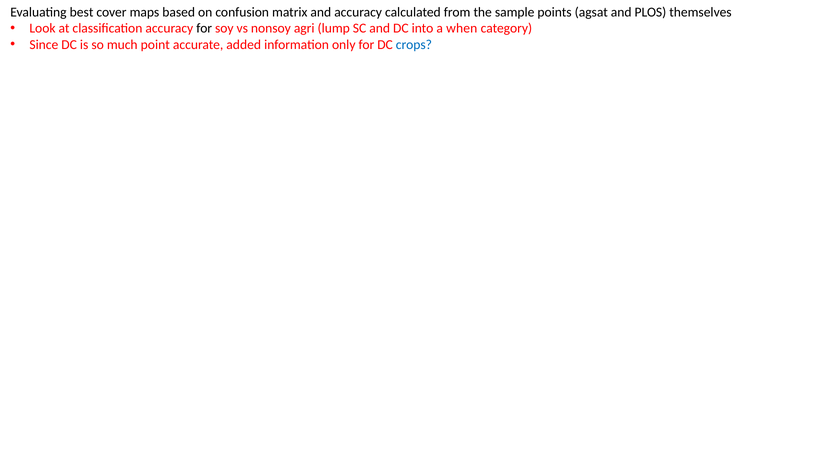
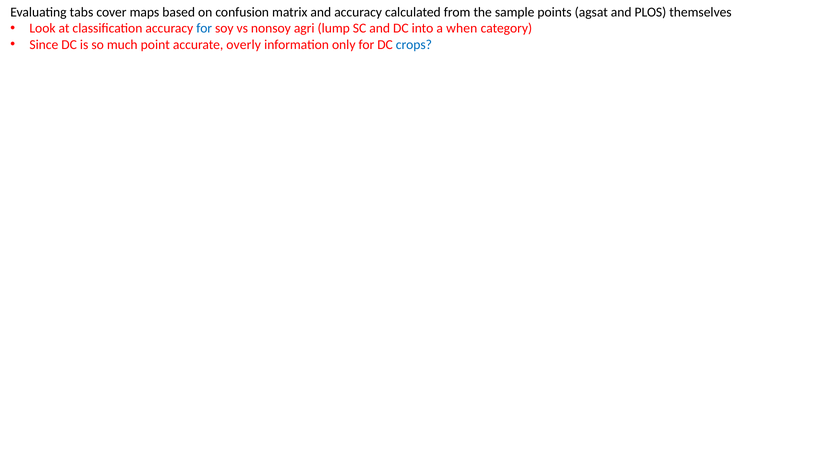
best: best -> tabs
for at (204, 28) colour: black -> blue
added: added -> overly
